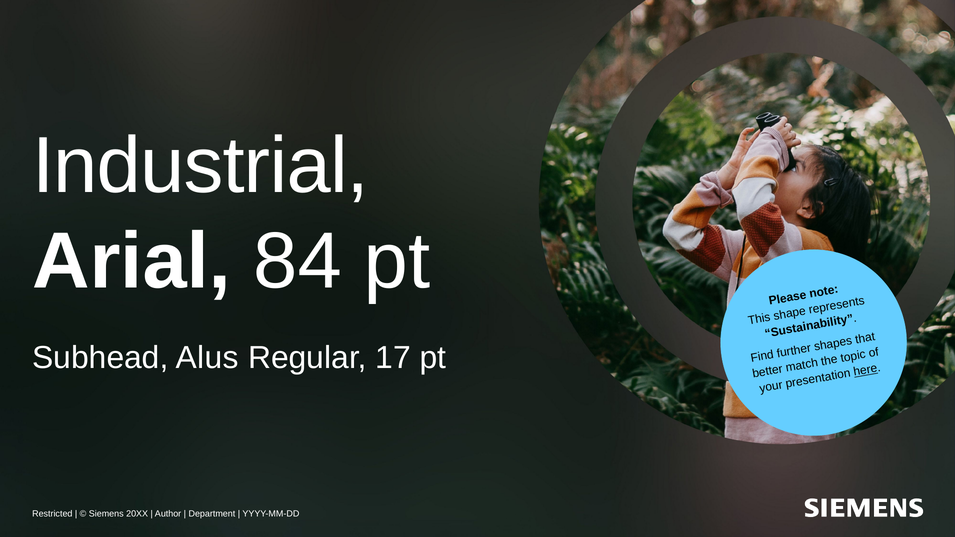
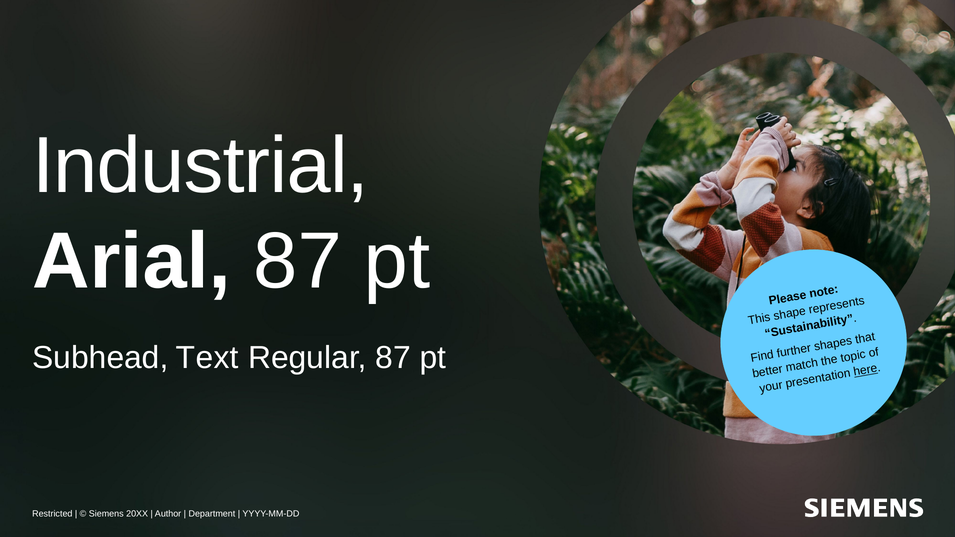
Arial 84: 84 -> 87
Alus: Alus -> Text
Regular 17: 17 -> 87
